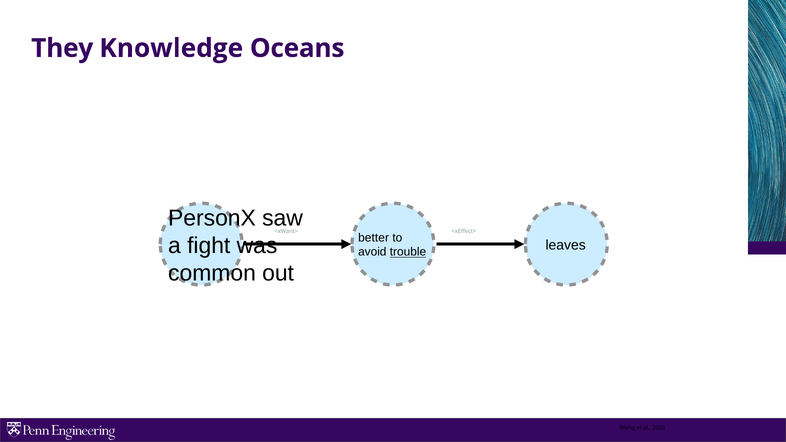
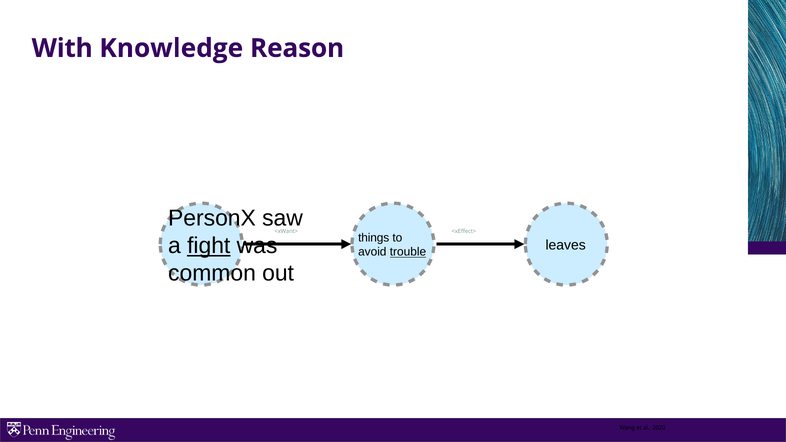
They: They -> With
Oceans: Oceans -> Reason
better: better -> things
fight underline: none -> present
